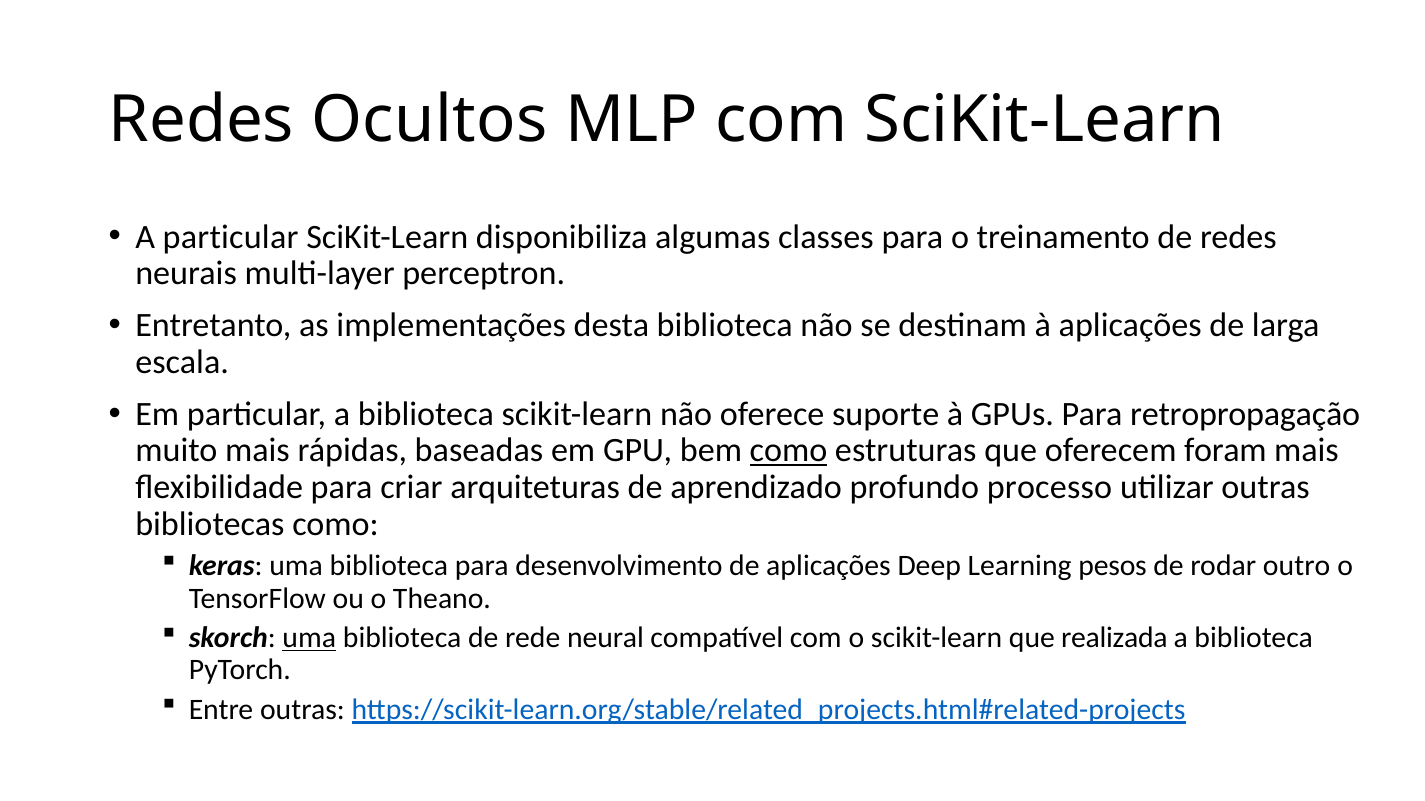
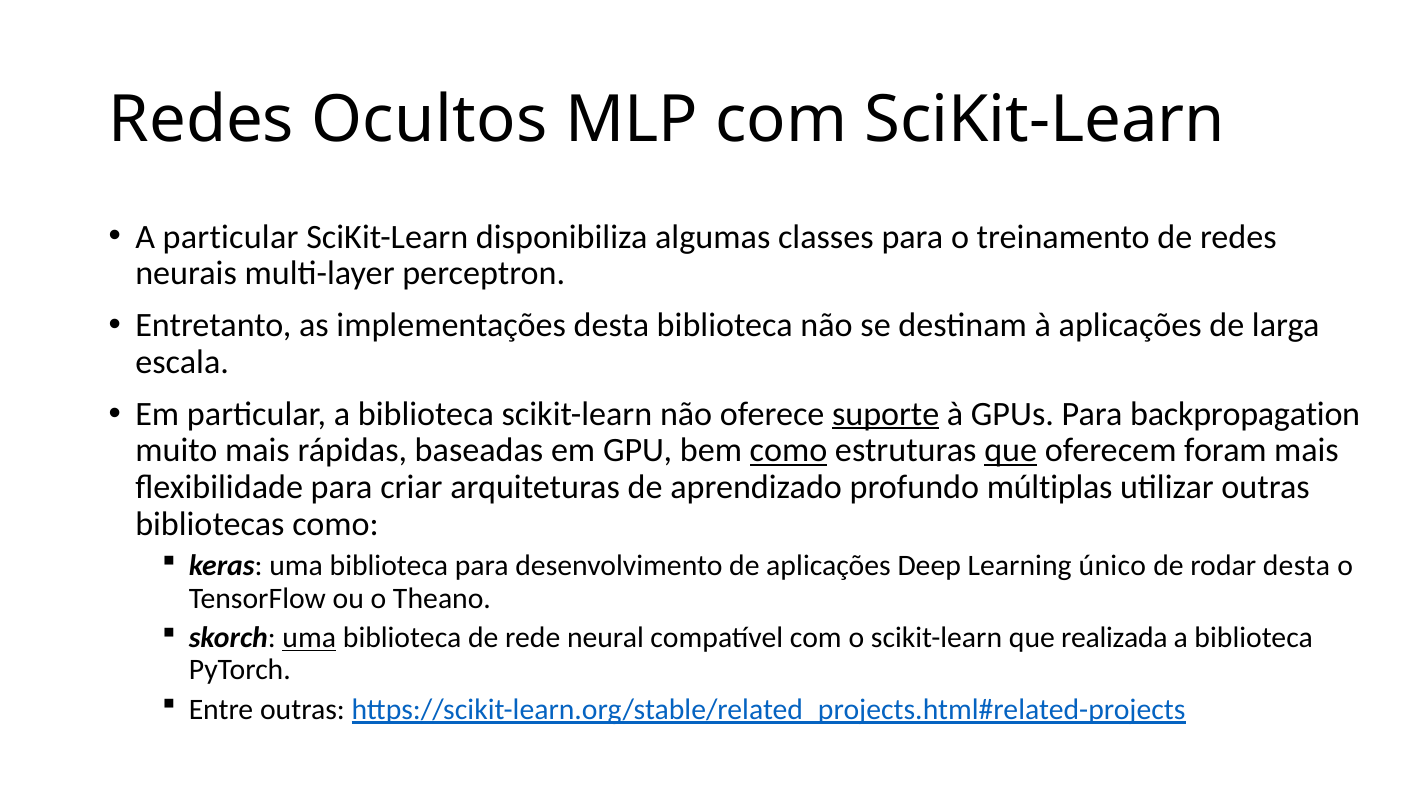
suporte underline: none -> present
retropropagação: retropropagação -> backpropagation
que at (1011, 451) underline: none -> present
processo: processo -> múltiplas
pesos: pesos -> único
rodar outro: outro -> desta
